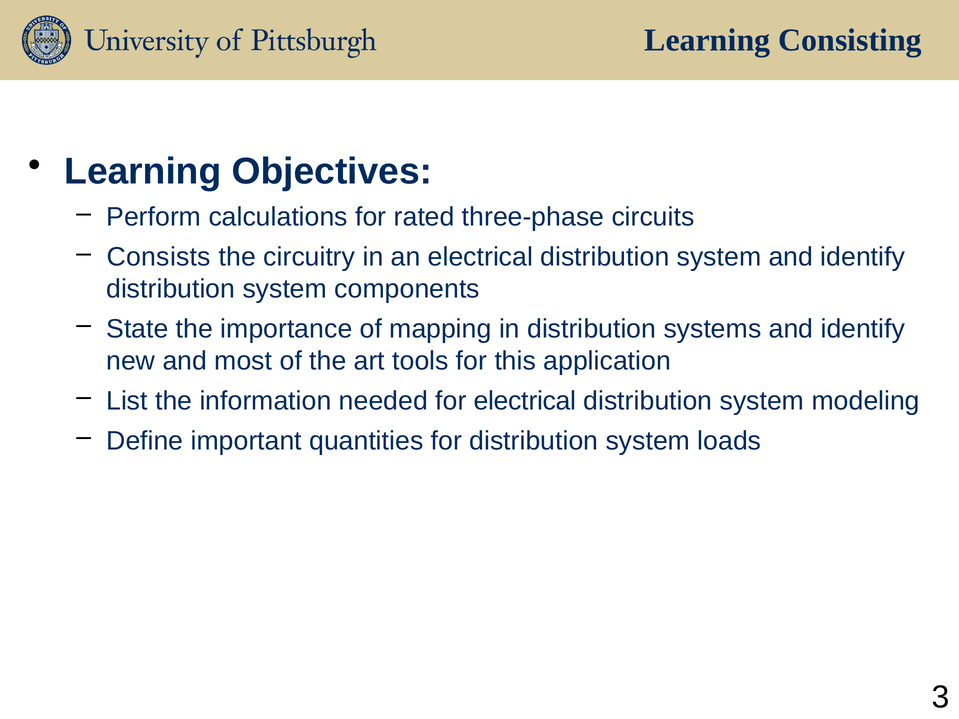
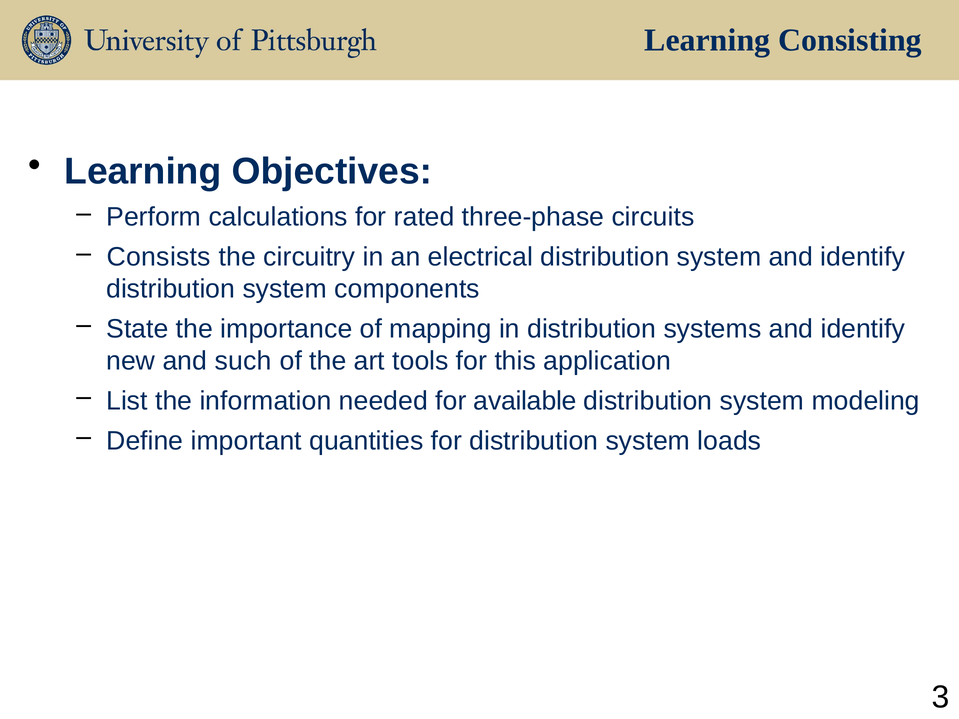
most: most -> such
for electrical: electrical -> available
